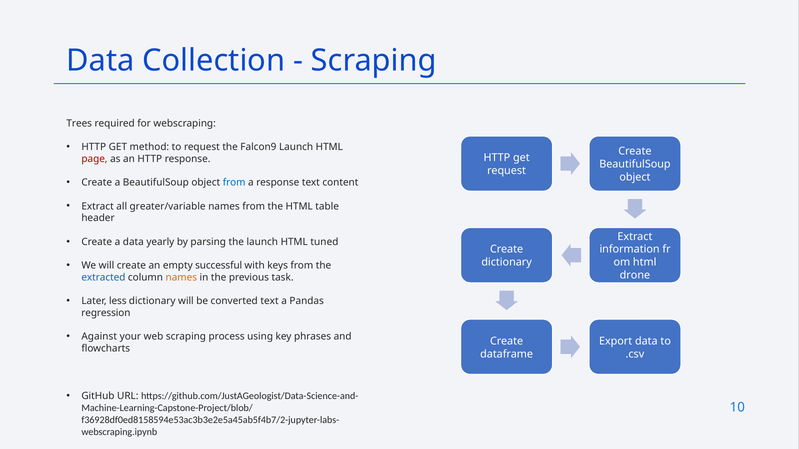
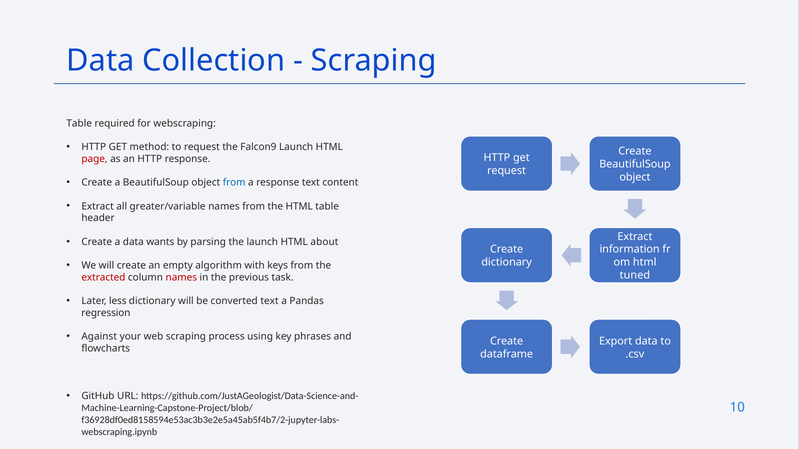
Trees at (79, 124): Trees -> Table
yearly: yearly -> wants
tuned: tuned -> about
successful: successful -> algorithm
drone: drone -> tuned
extracted colour: blue -> red
names at (181, 278) colour: orange -> red
